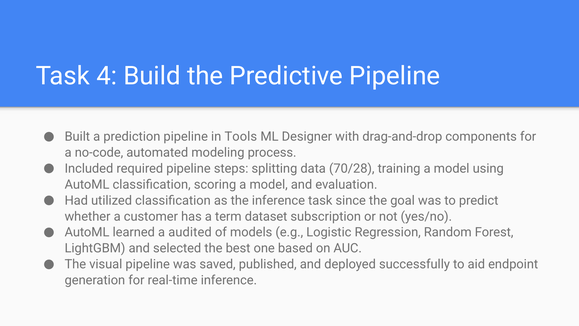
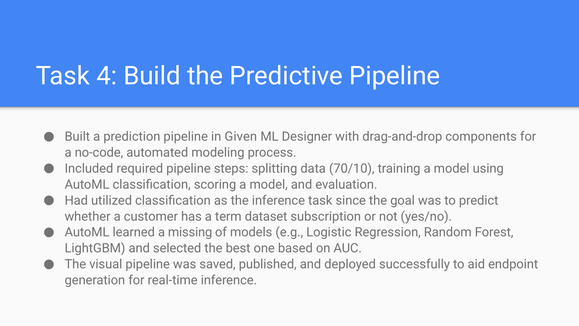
Tools: Tools -> Given
70/28: 70/28 -> 70/10
audited: audited -> missing
